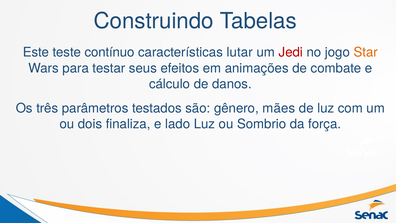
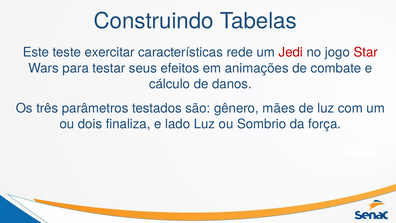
contínuo: contínuo -> exercitar
lutar: lutar -> rede
Star colour: orange -> red
